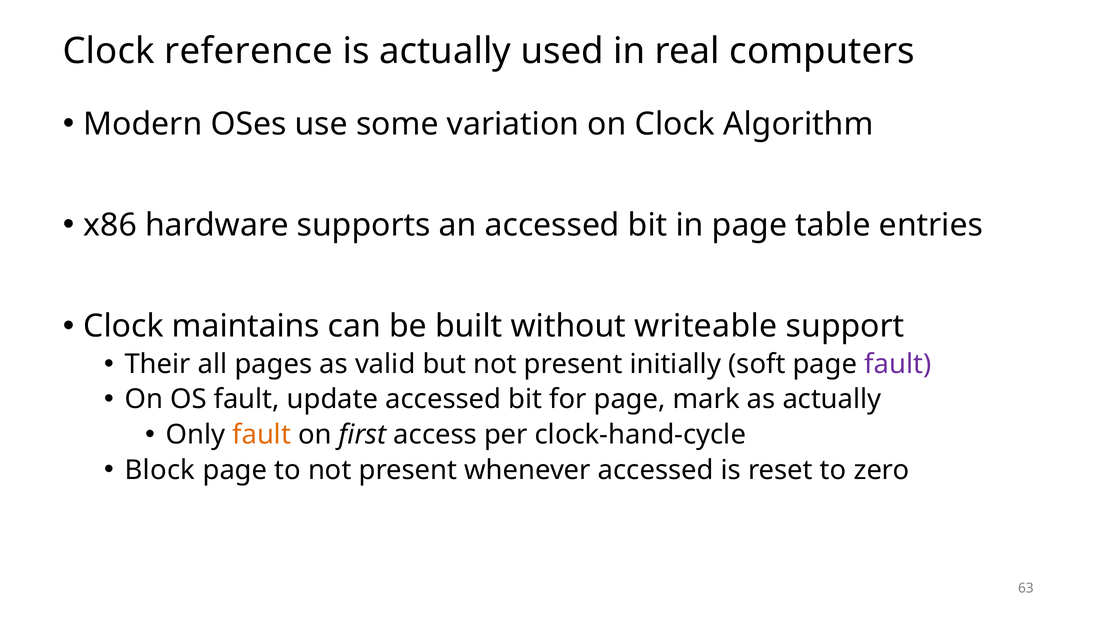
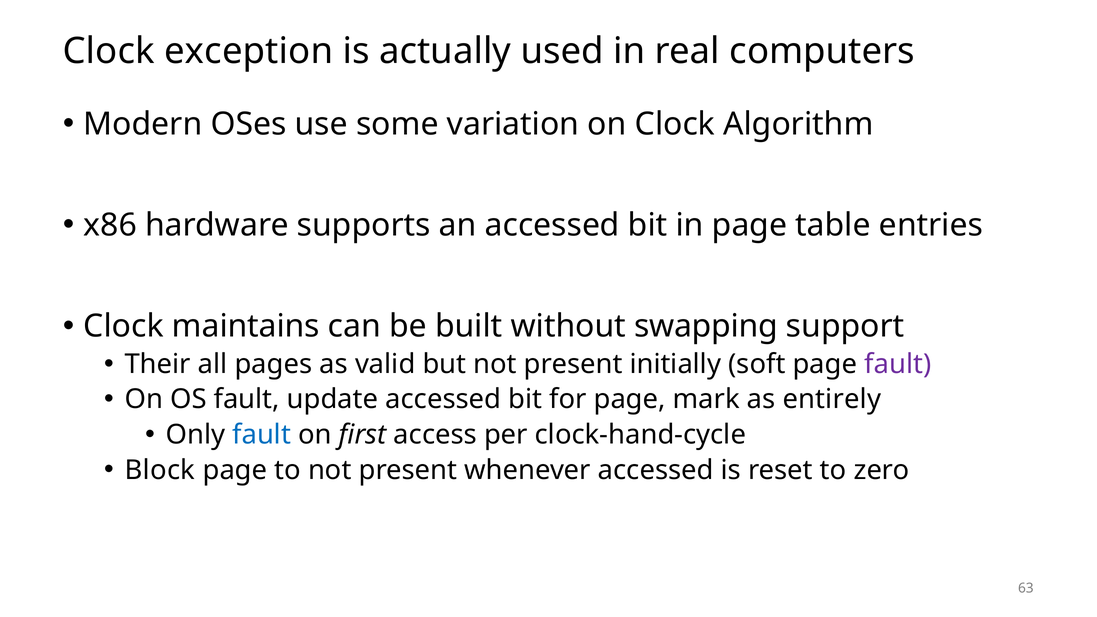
reference: reference -> exception
writeable: writeable -> swapping
as actually: actually -> entirely
fault at (262, 435) colour: orange -> blue
